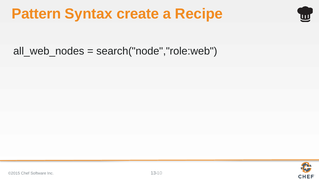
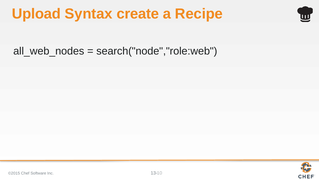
Pattern: Pattern -> Upload
